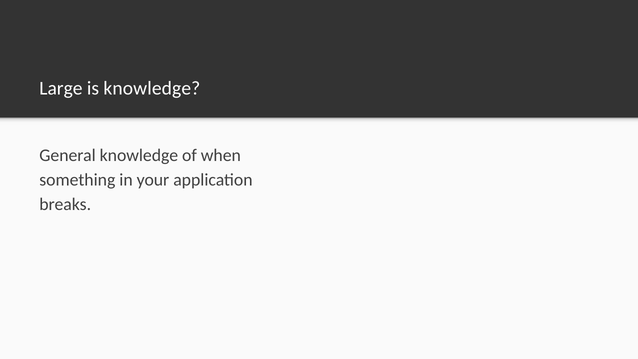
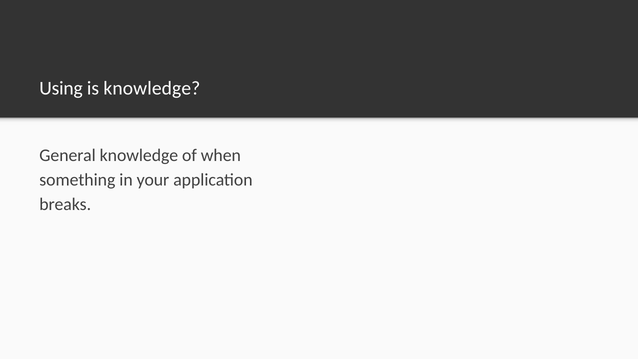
Large: Large -> Using
